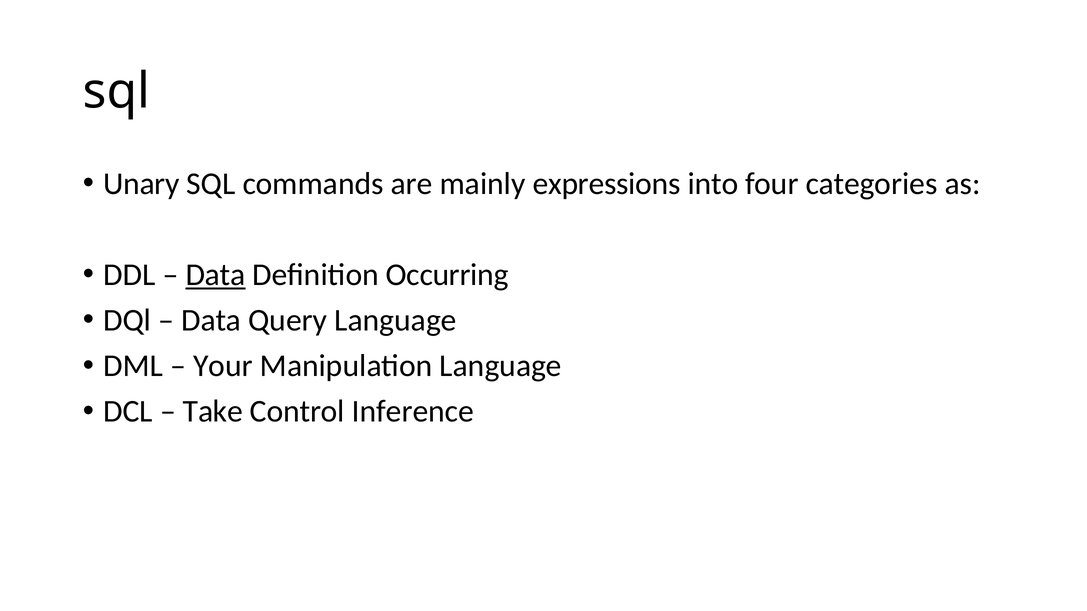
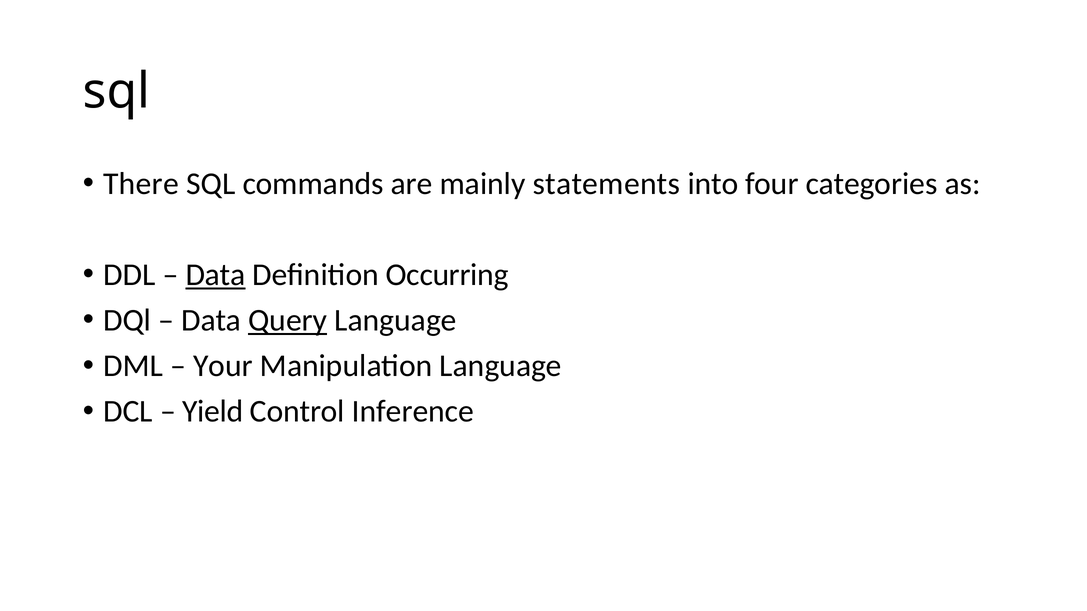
Unary: Unary -> There
expressions: expressions -> statements
Query underline: none -> present
Take: Take -> Yield
